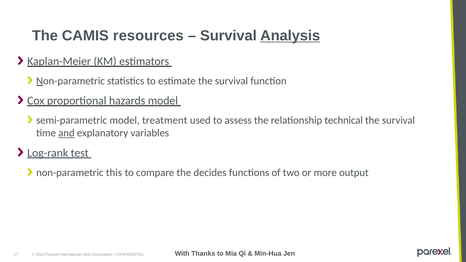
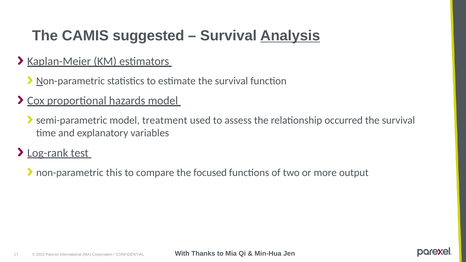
resources: resources -> suggested
technical: technical -> occurred
and underline: present -> none
decides: decides -> focused
